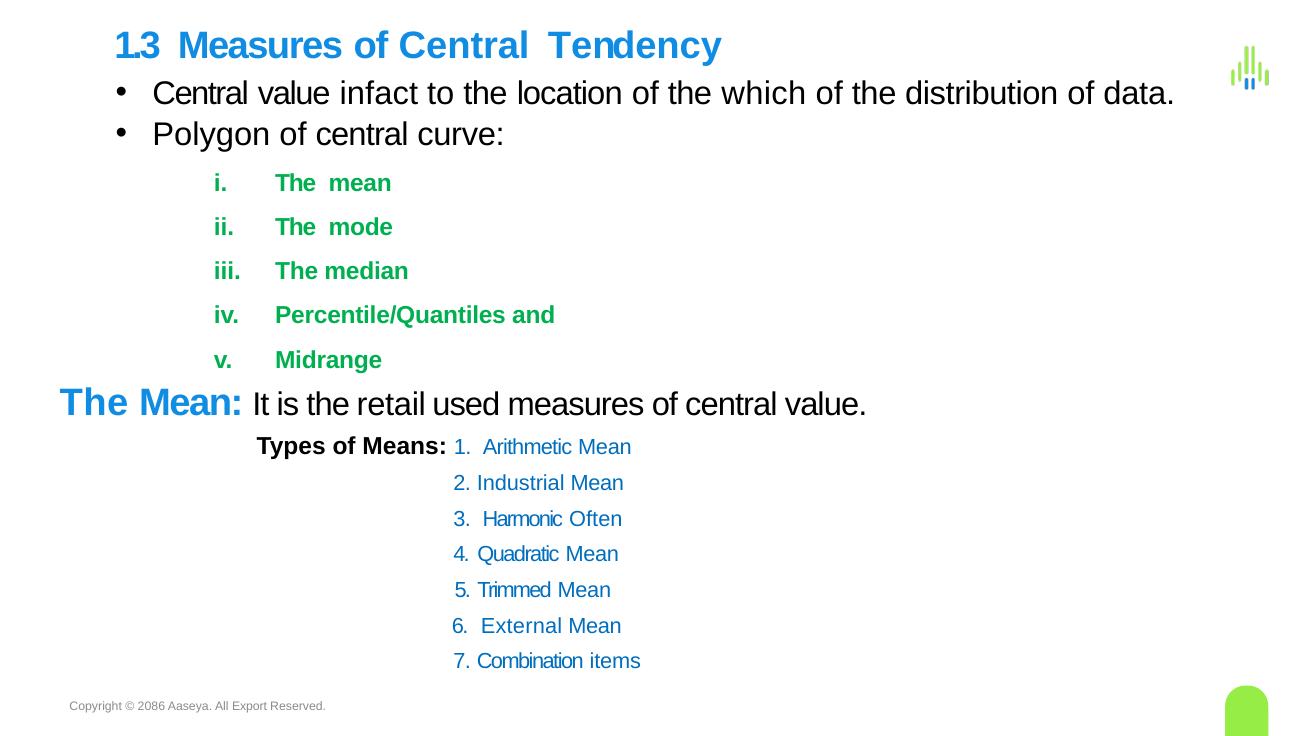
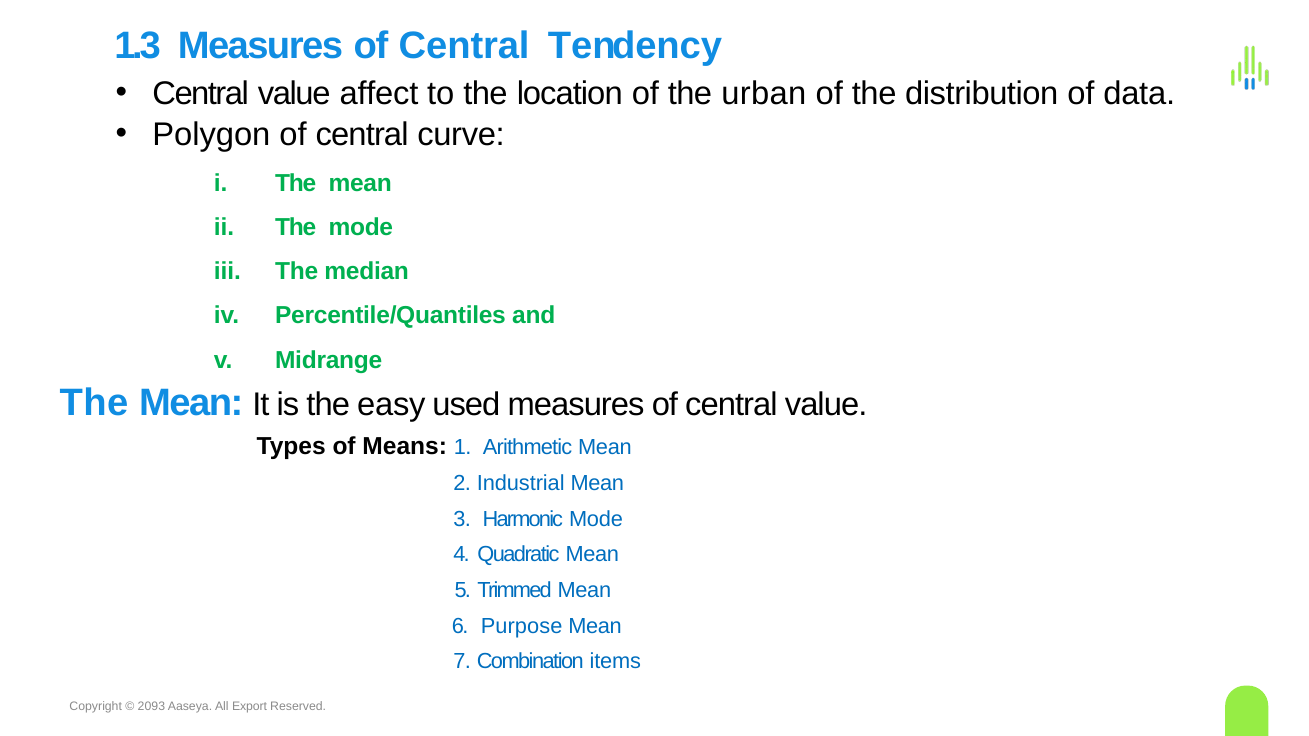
infact: infact -> affect
which: which -> urban
retail: retail -> easy
Harmonic Often: Often -> Mode
External: External -> Purpose
2086: 2086 -> 2093
